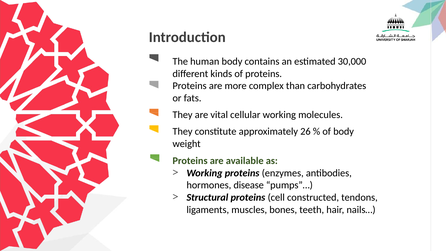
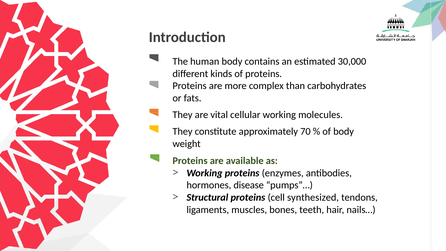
26: 26 -> 70
constructed: constructed -> synthesized
